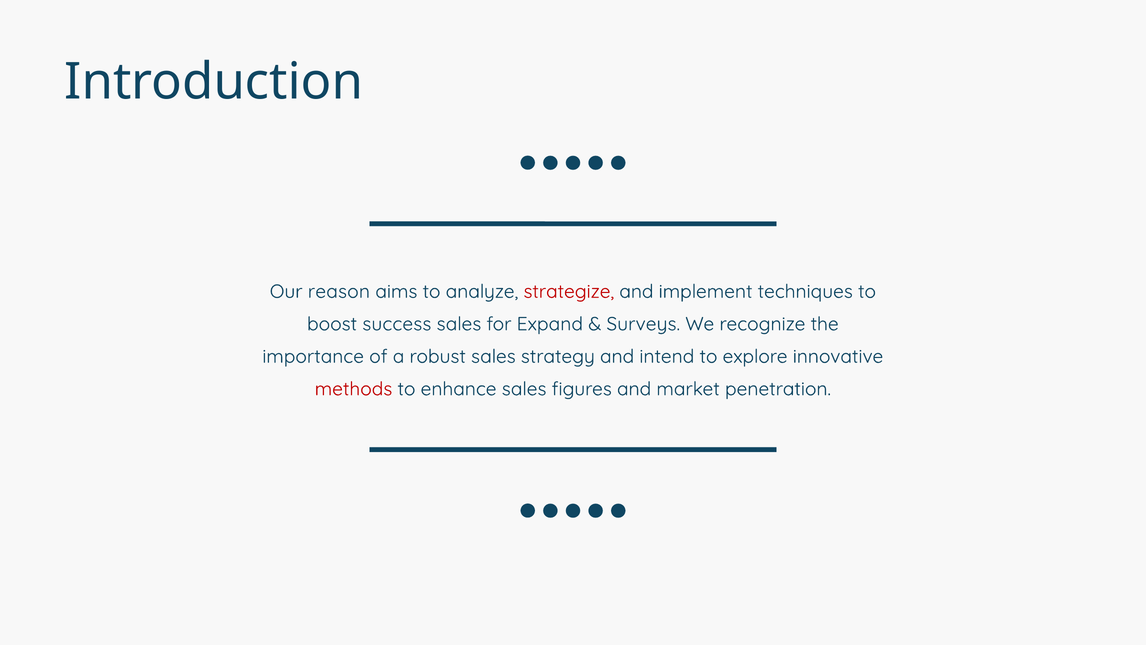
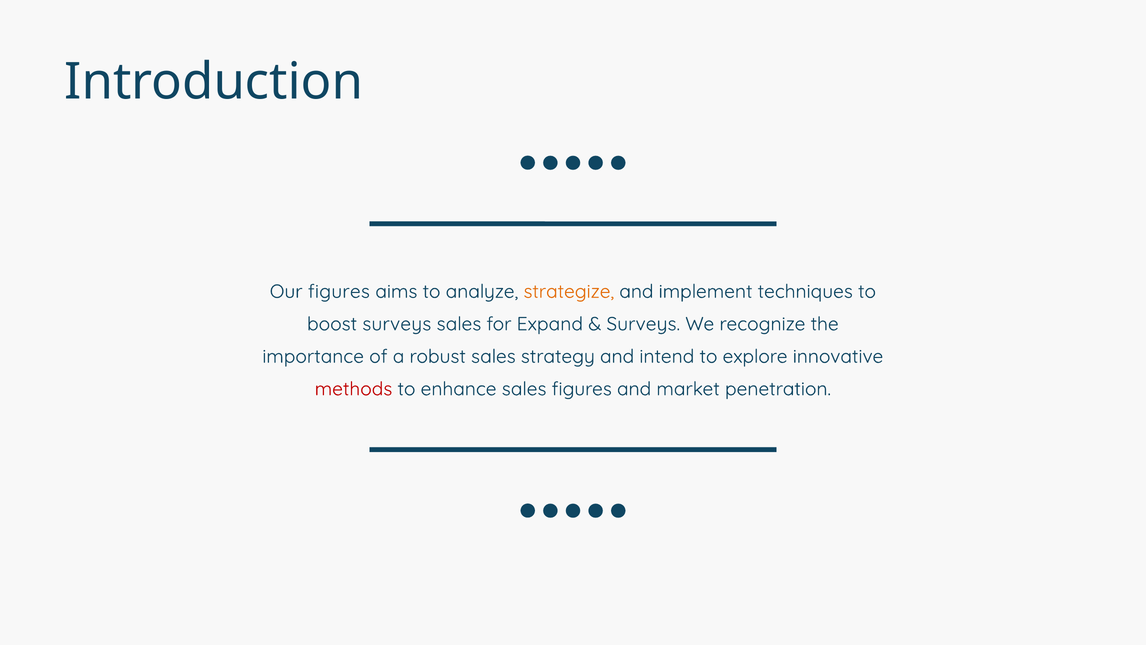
Our reason: reason -> figures
strategize colour: red -> orange
boost success: success -> surveys
